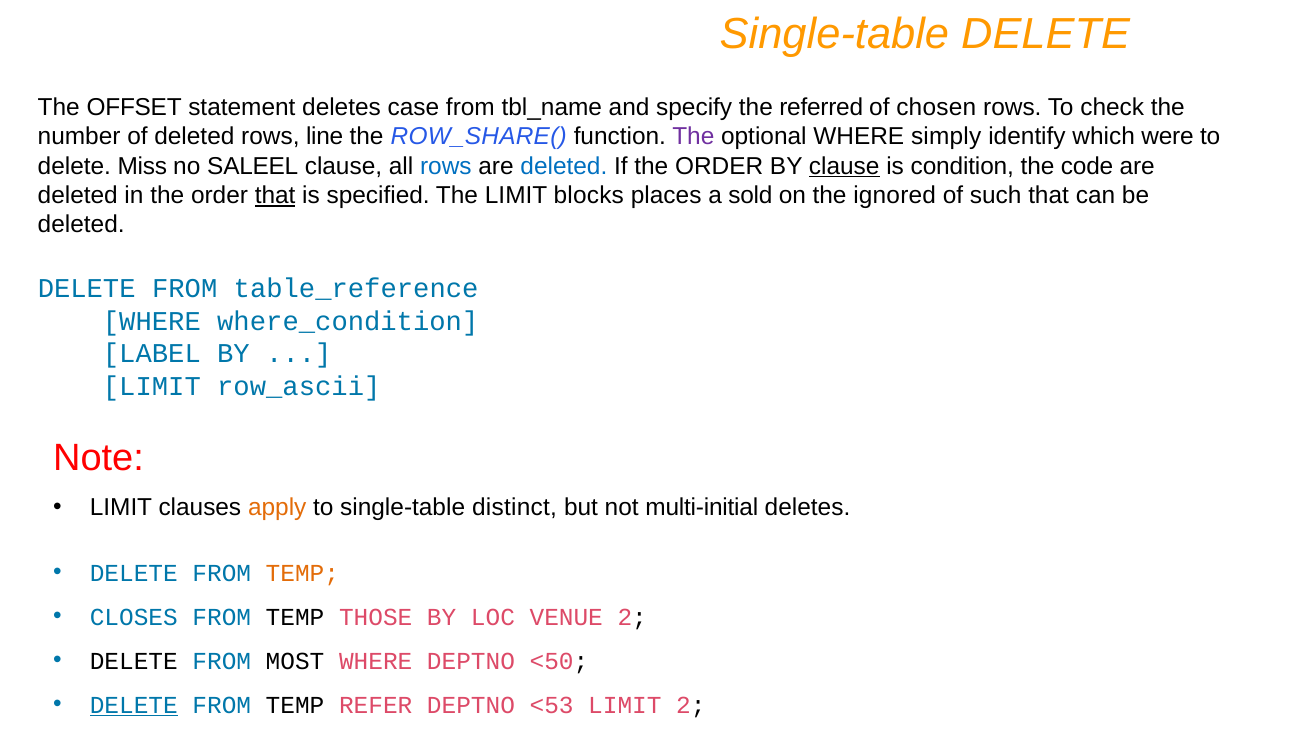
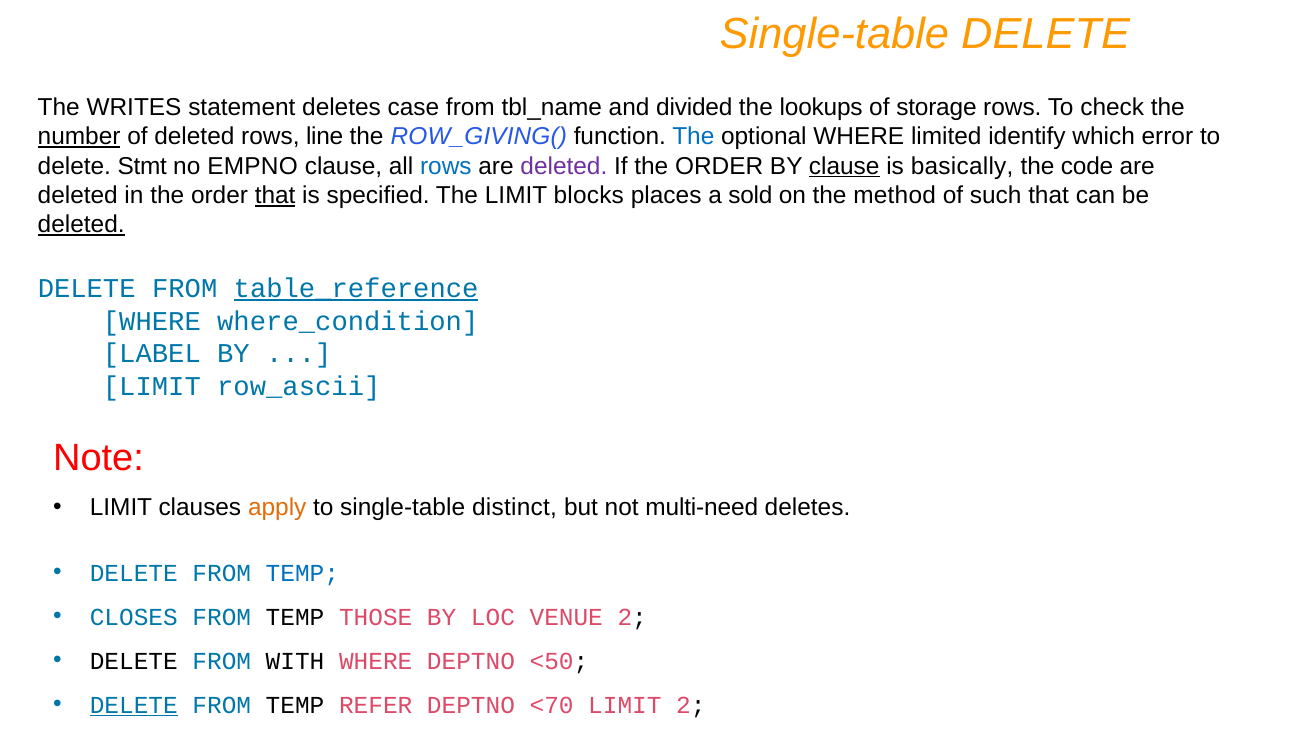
OFFSET: OFFSET -> WRITES
specify: specify -> divided
referred: referred -> lookups
chosen: chosen -> storage
number underline: none -> present
ROW_SHARE(: ROW_SHARE( -> ROW_GIVING(
The at (693, 137) colour: purple -> blue
simply: simply -> limited
were: were -> error
Miss: Miss -> Stmt
SALEEL: SALEEL -> EMPNO
deleted at (564, 166) colour: blue -> purple
condition: condition -> basically
ignored: ignored -> method
deleted at (81, 225) underline: none -> present
table_reference underline: none -> present
multi-initial: multi-initial -> multi-need
TEMP at (302, 573) colour: orange -> blue
MOST: MOST -> WITH
<53: <53 -> <70
